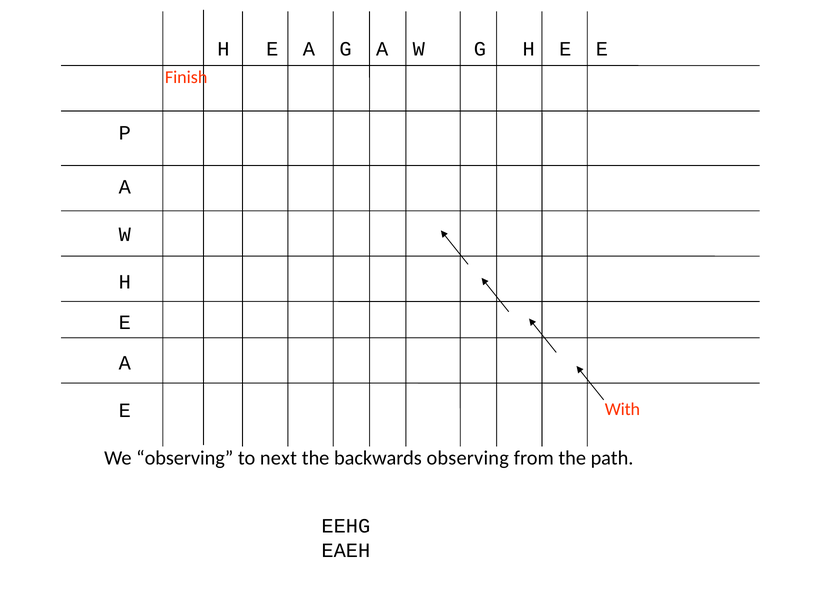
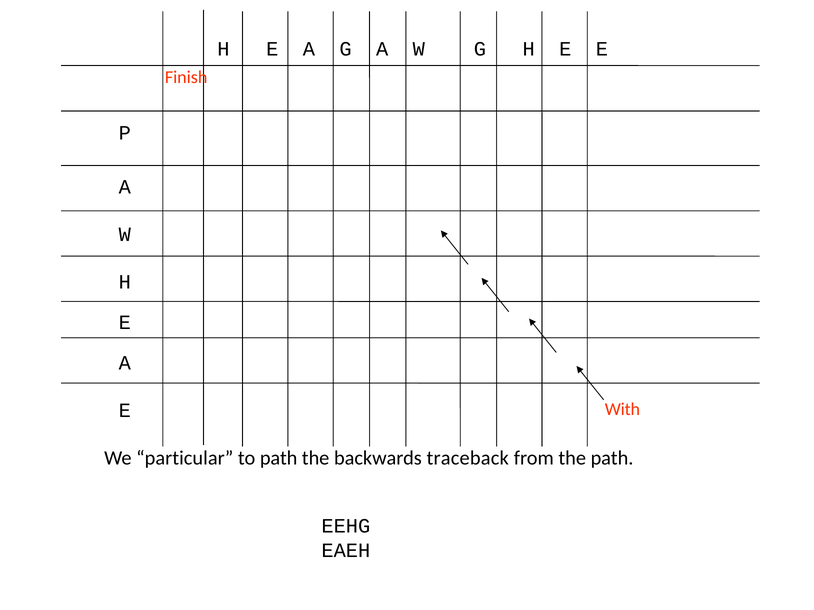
We observing: observing -> particular
to next: next -> path
backwards observing: observing -> traceback
